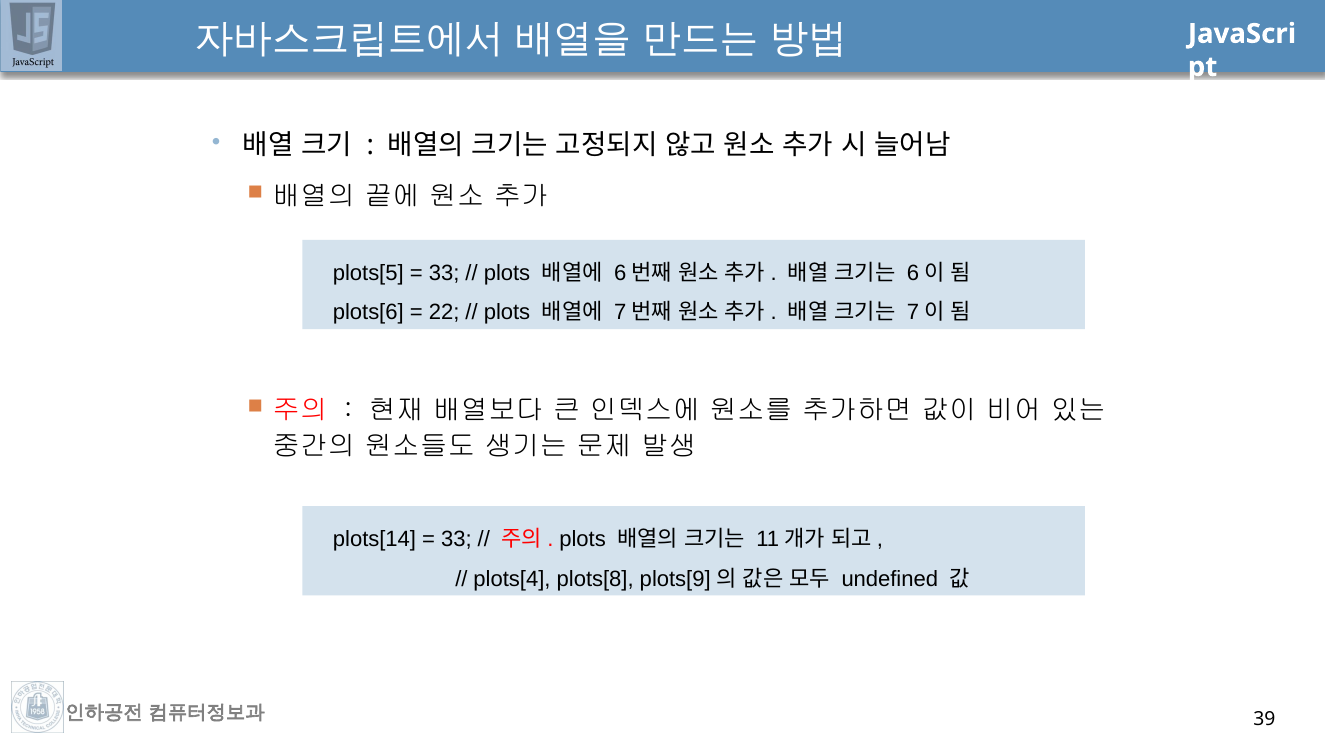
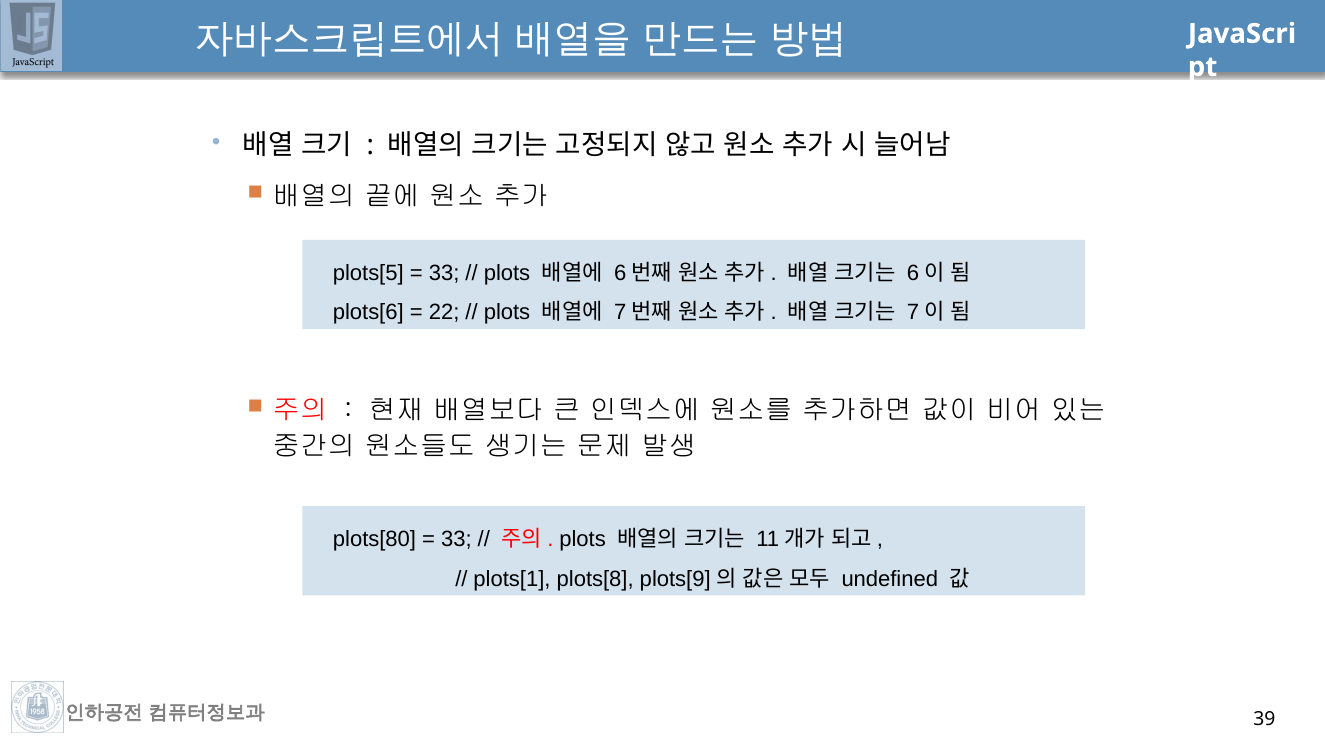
plots[14: plots[14 -> plots[80
plots[4: plots[4 -> plots[1
